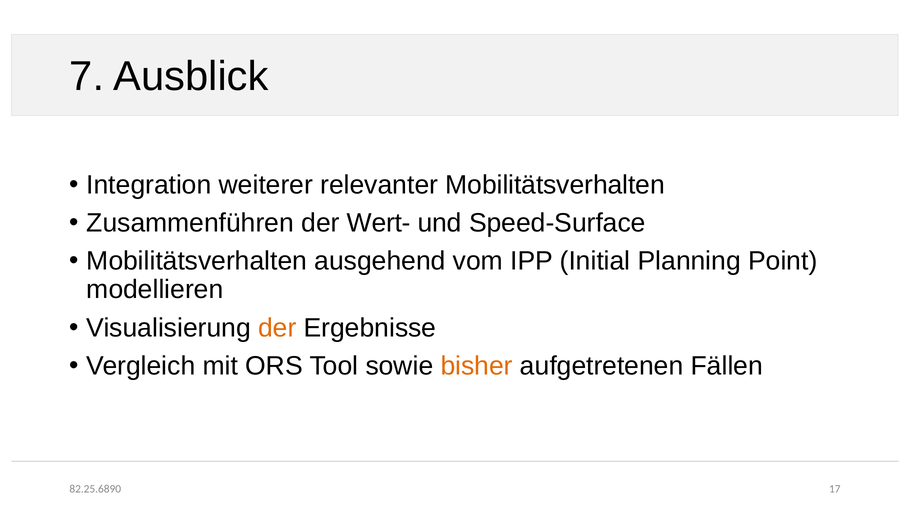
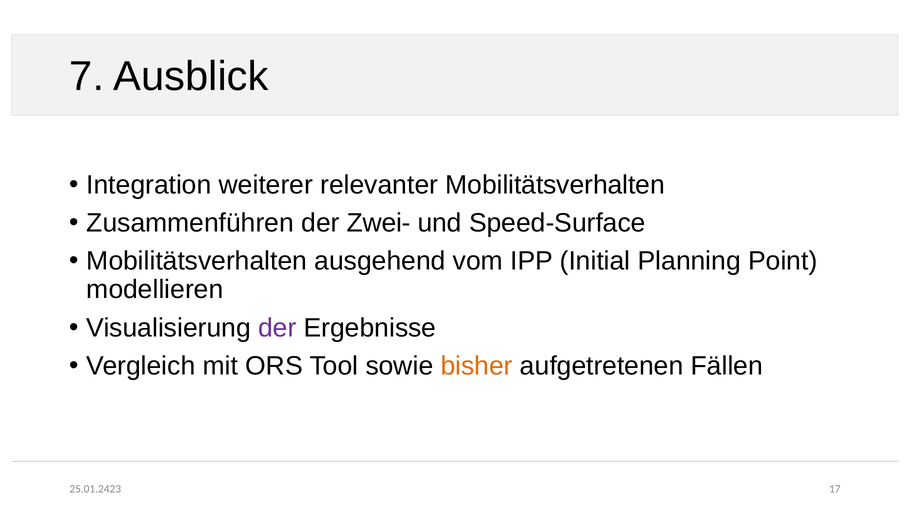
Wert-: Wert- -> Zwei-
der at (277, 328) colour: orange -> purple
82.25.6890: 82.25.6890 -> 25.01.2423
